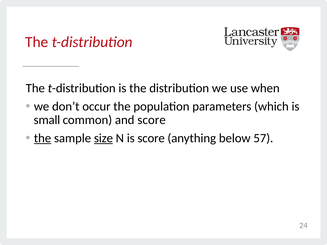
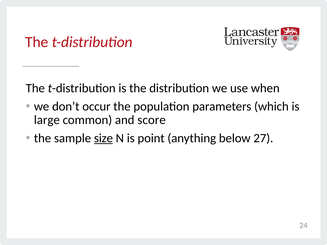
small: small -> large
the at (43, 138) underline: present -> none
is score: score -> point
57: 57 -> 27
